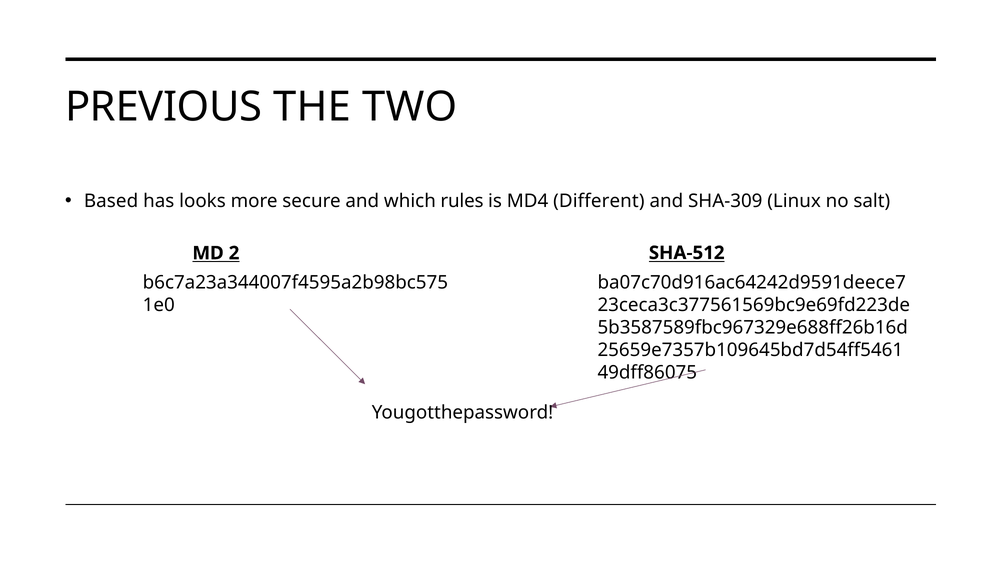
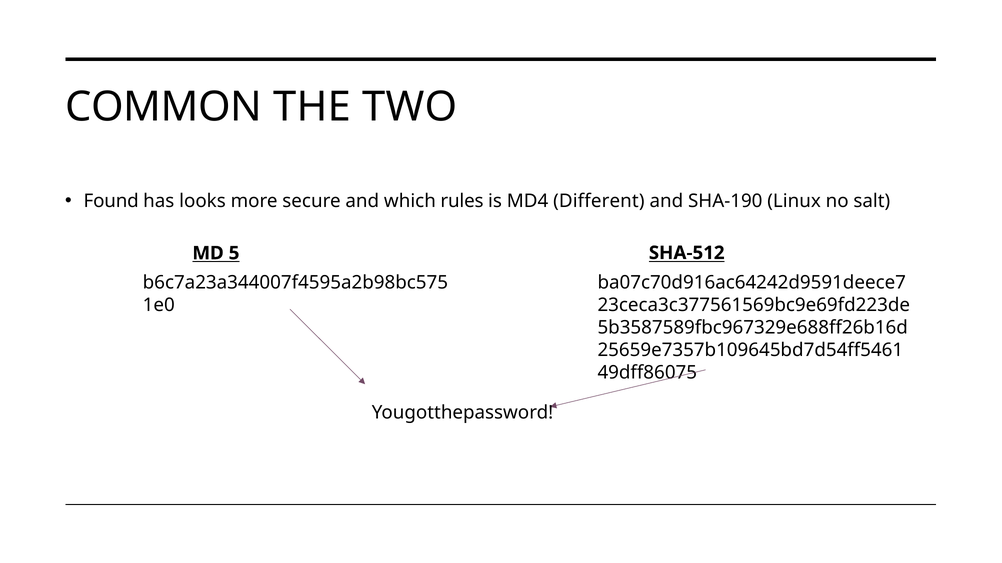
PREVIOUS: PREVIOUS -> COMMON
Based: Based -> Found
SHA-309: SHA-309 -> SHA-190
2: 2 -> 5
